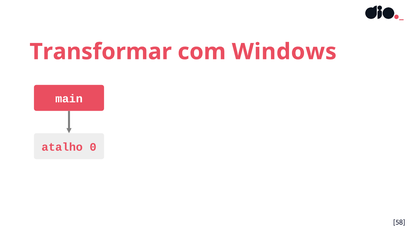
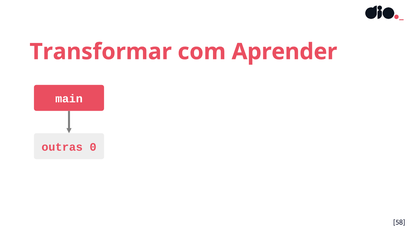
Windows: Windows -> Aprender
atalho: atalho -> outras
